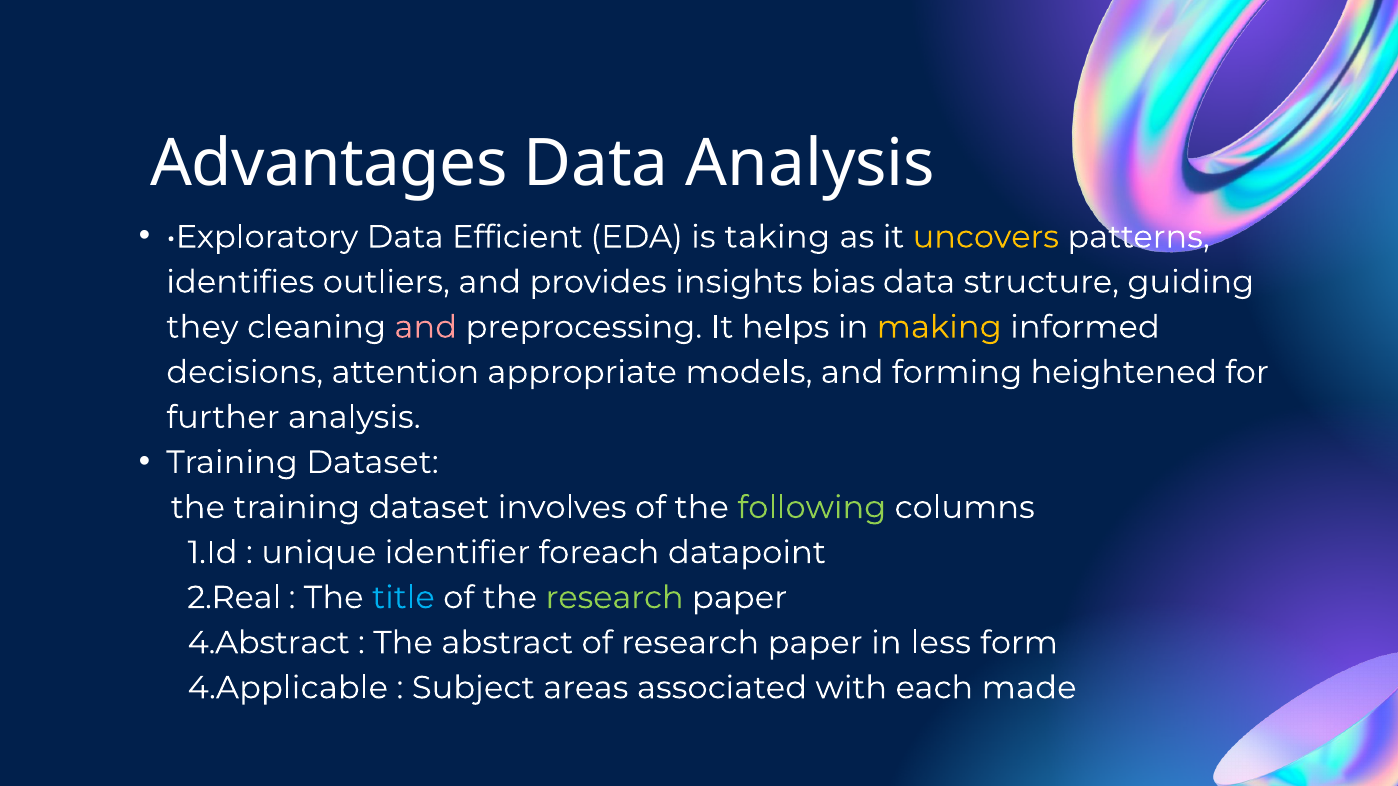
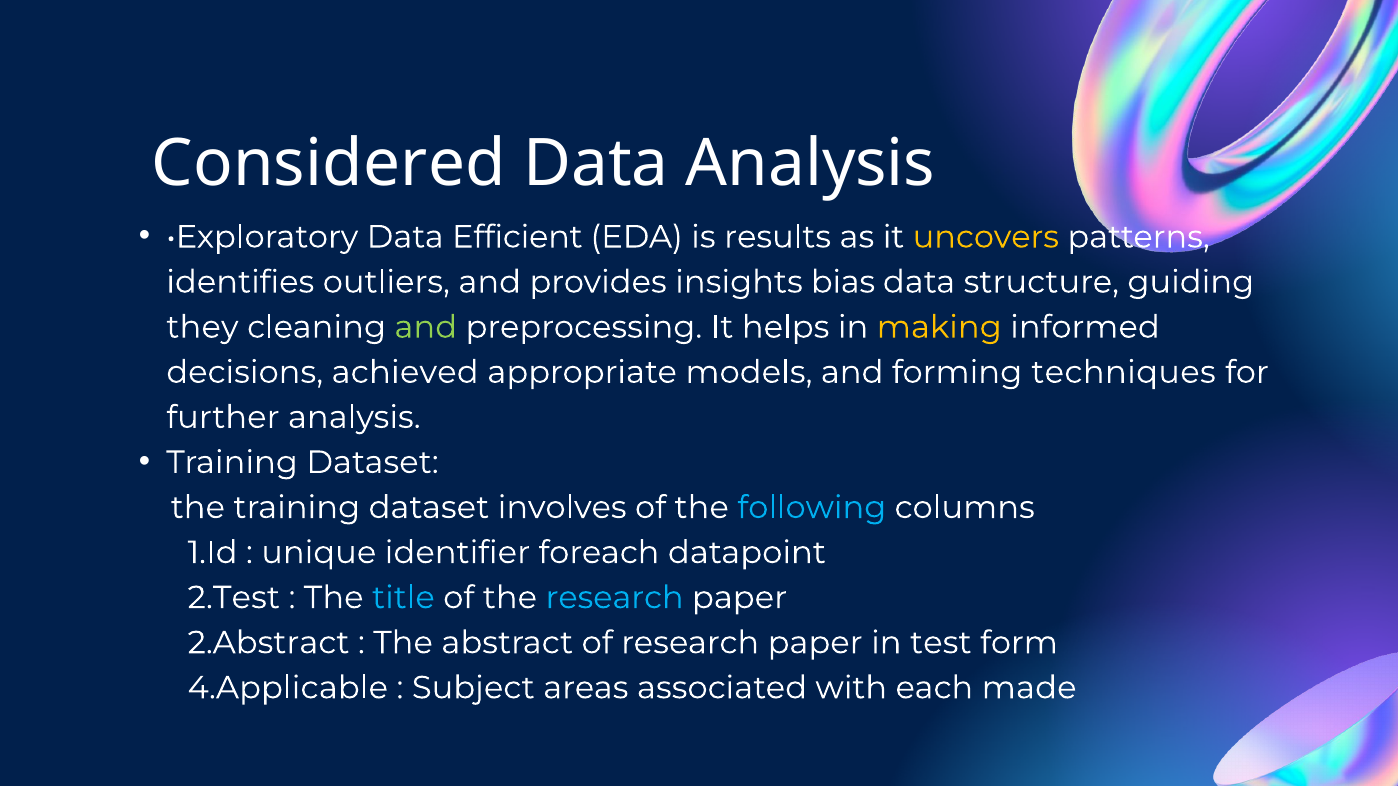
Advantages: Advantages -> Considered
taking: taking -> results
and at (426, 327) colour: pink -> light green
attention: attention -> achieved
heightened: heightened -> techniques
following colour: light green -> light blue
2.Real: 2.Real -> 2.Test
research at (615, 598) colour: light green -> light blue
4.Abstract: 4.Abstract -> 2.Abstract
less: less -> test
